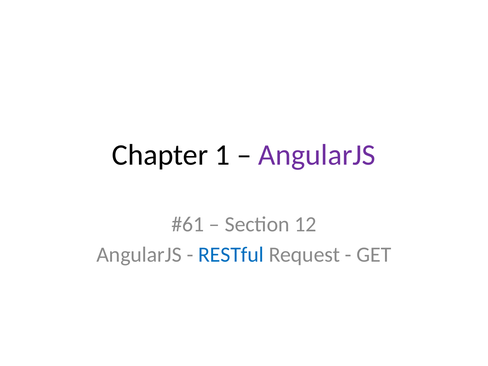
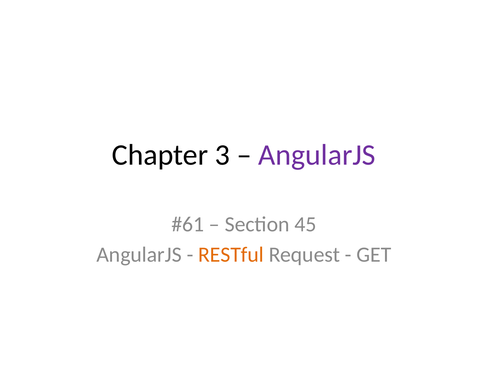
1: 1 -> 3
12: 12 -> 45
RESTful colour: blue -> orange
